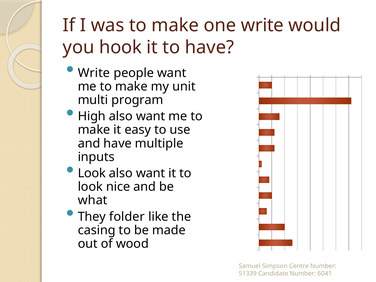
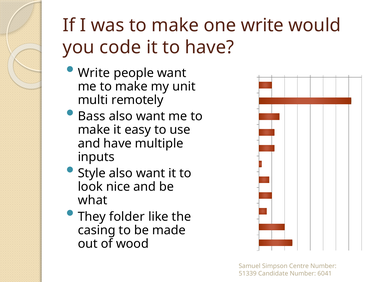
hook: hook -> code
program: program -> remotely
High: High -> Bass
Look at (92, 173): Look -> Style
